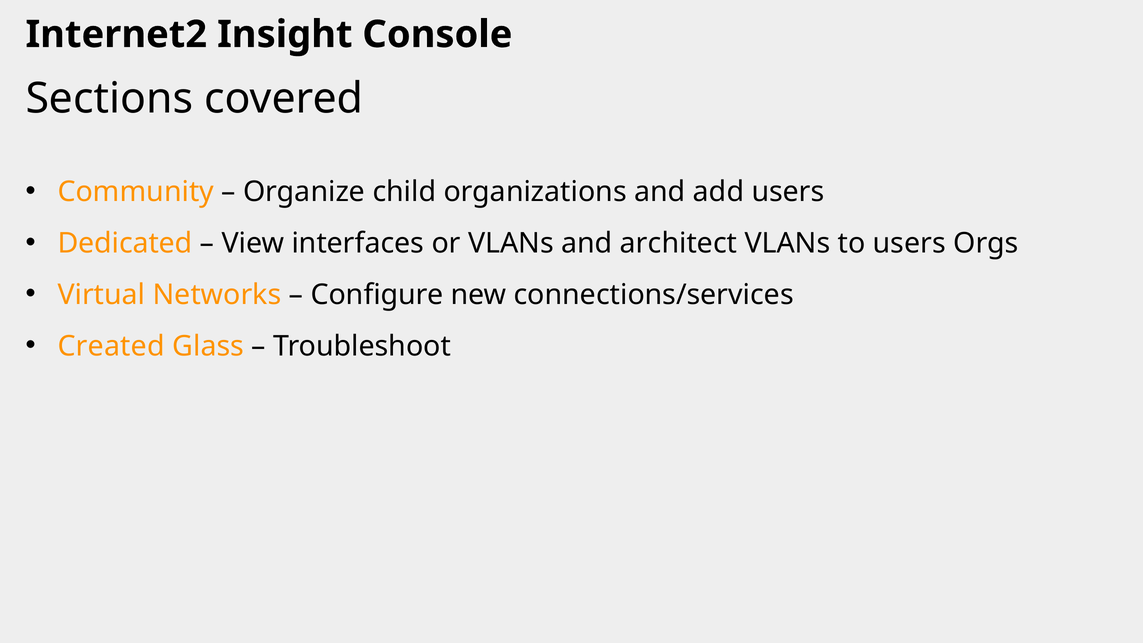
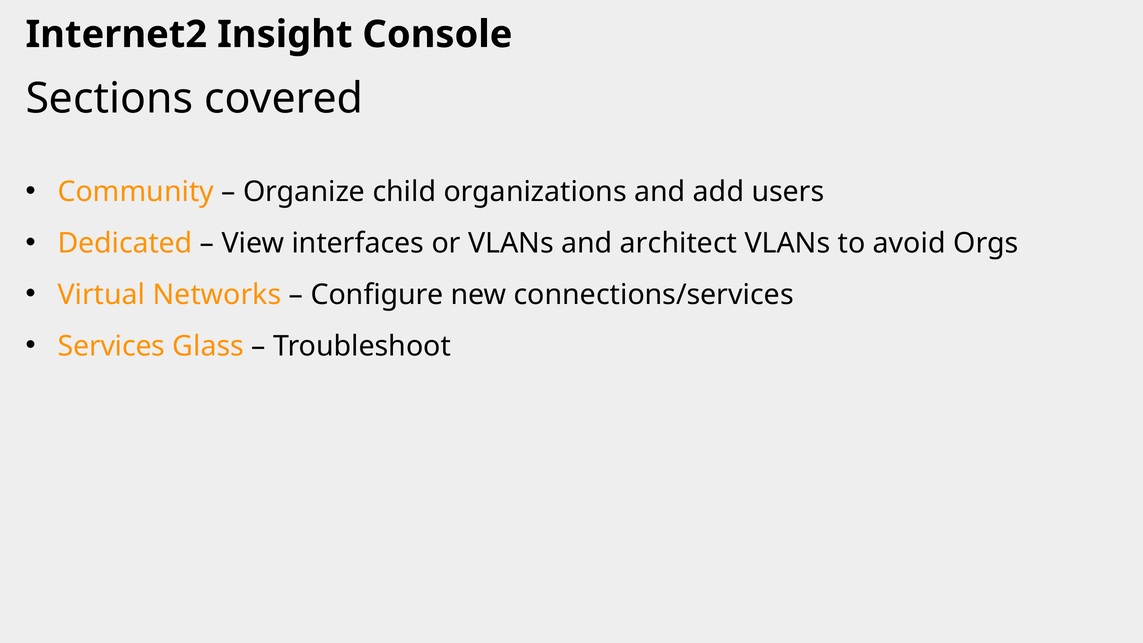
to users: users -> avoid
Created: Created -> Services
